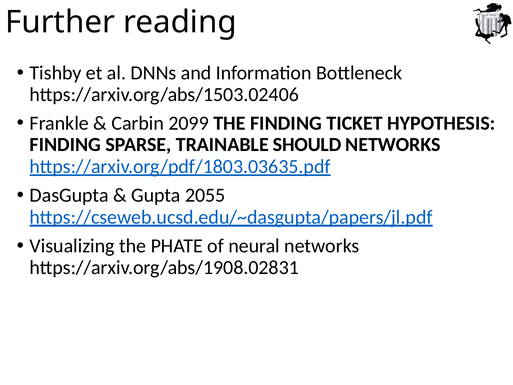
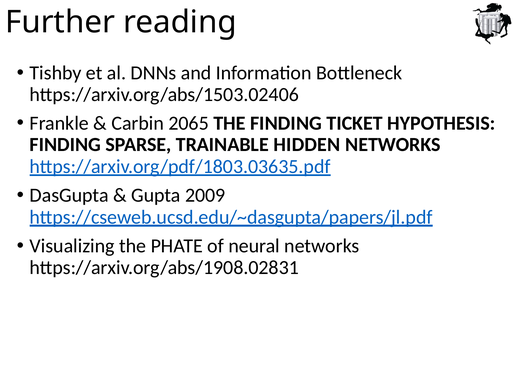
2099: 2099 -> 2065
SHOULD: SHOULD -> HIDDEN
2055: 2055 -> 2009
